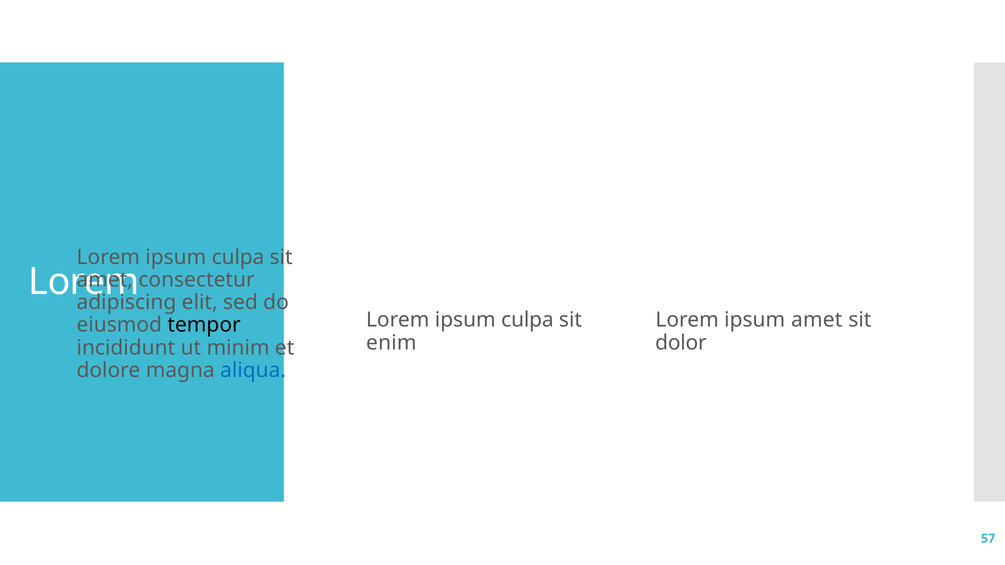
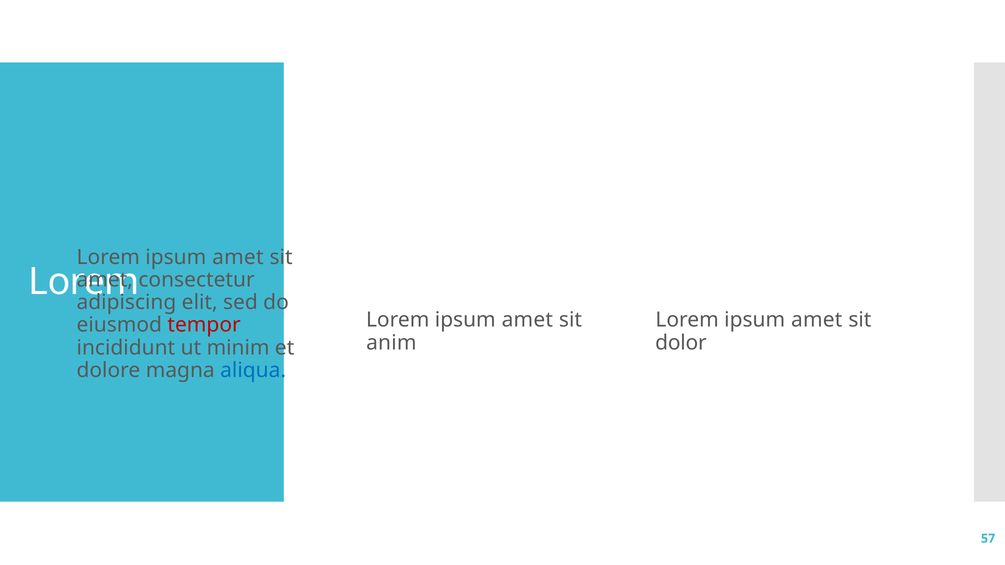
culpa at (238, 257): culpa -> amet
culpa at (527, 320): culpa -> amet
tempor colour: black -> red
enim: enim -> anim
